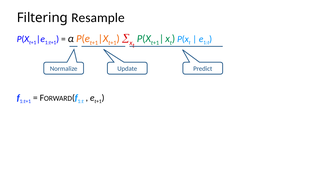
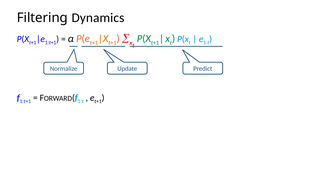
Resample: Resample -> Dynamics
